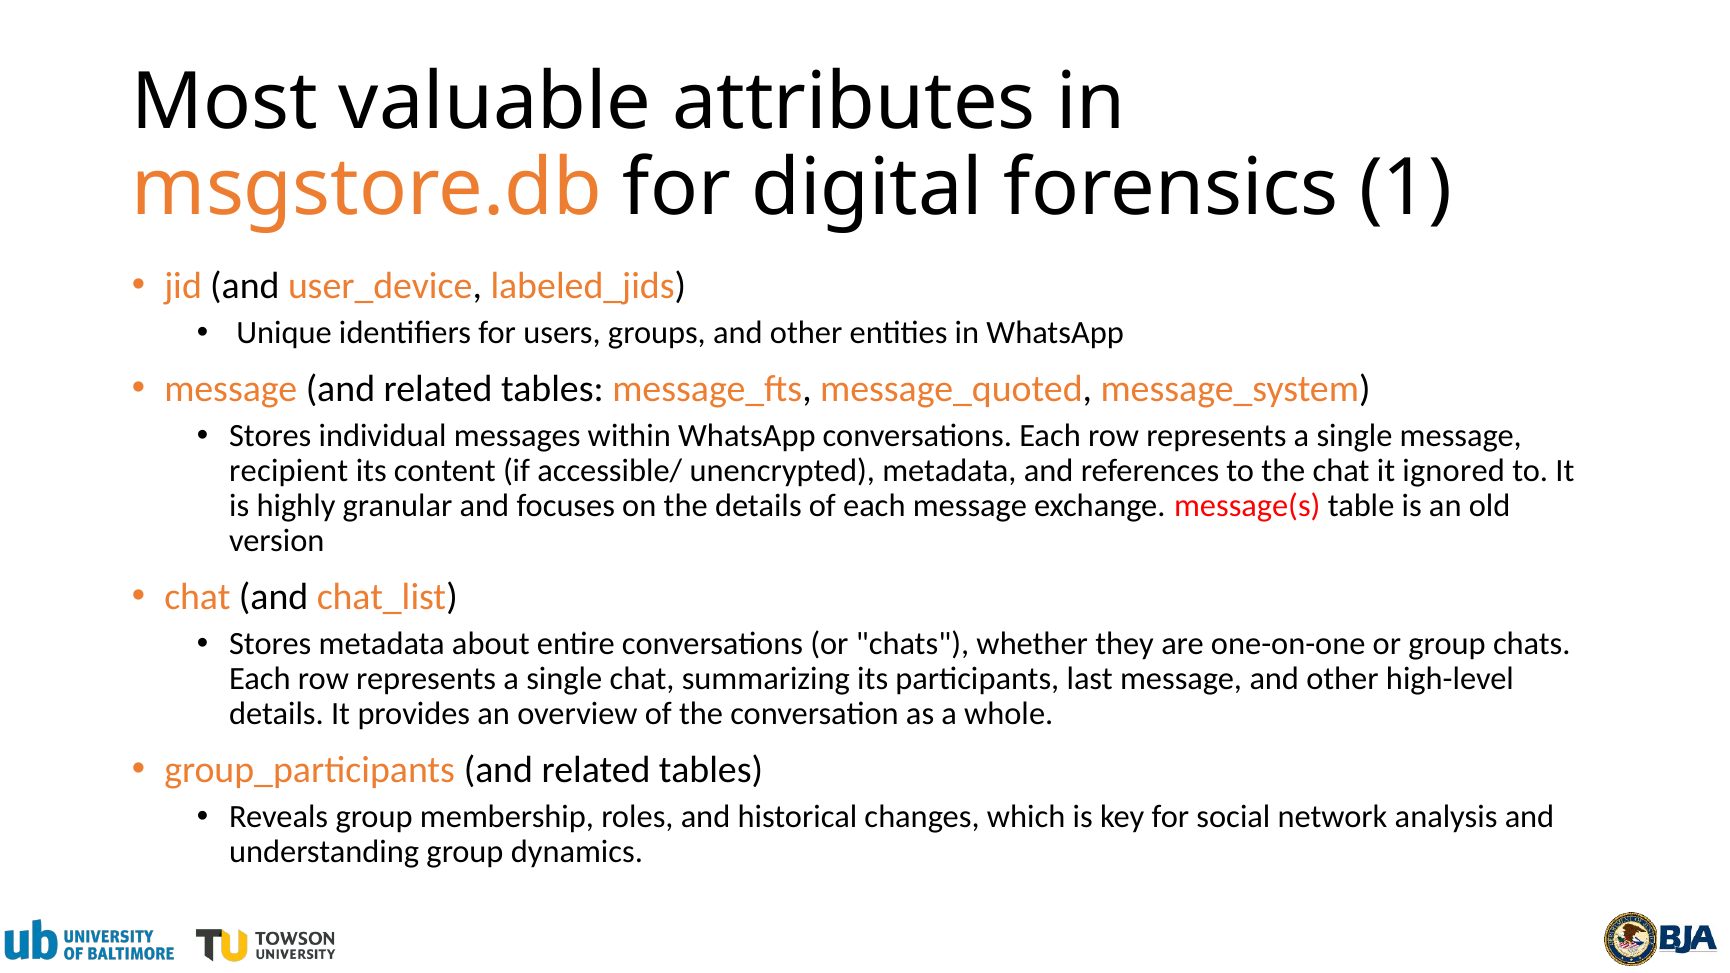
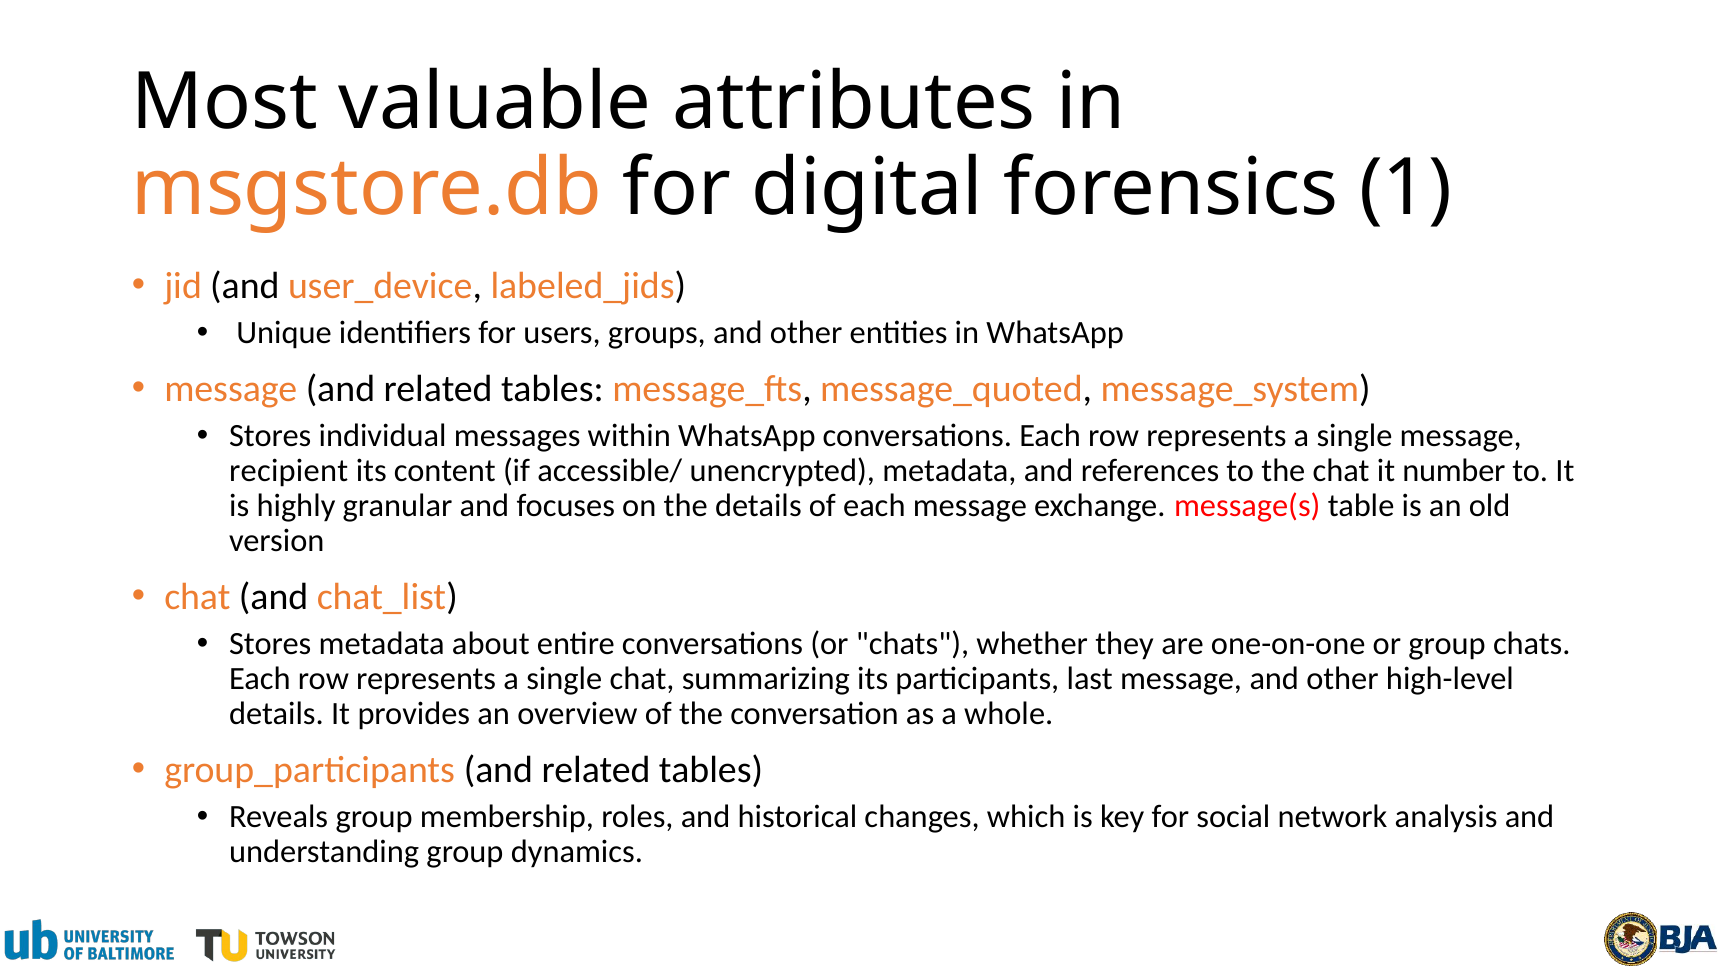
ignored: ignored -> number
